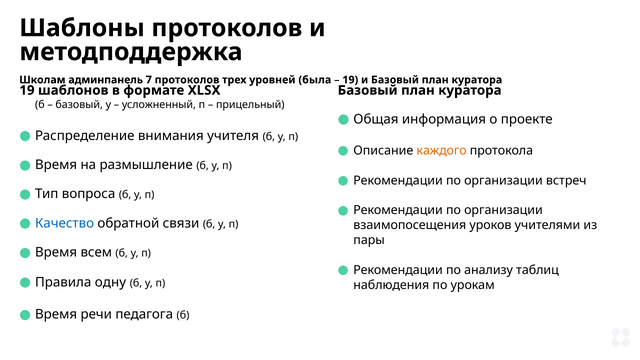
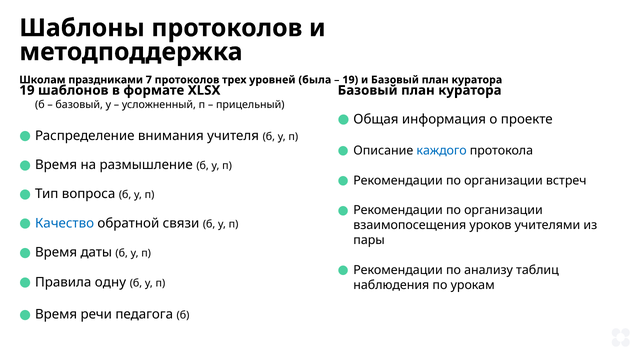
админпанель: админпанель -> праздниками
каждого colour: orange -> blue
всем: всем -> даты
